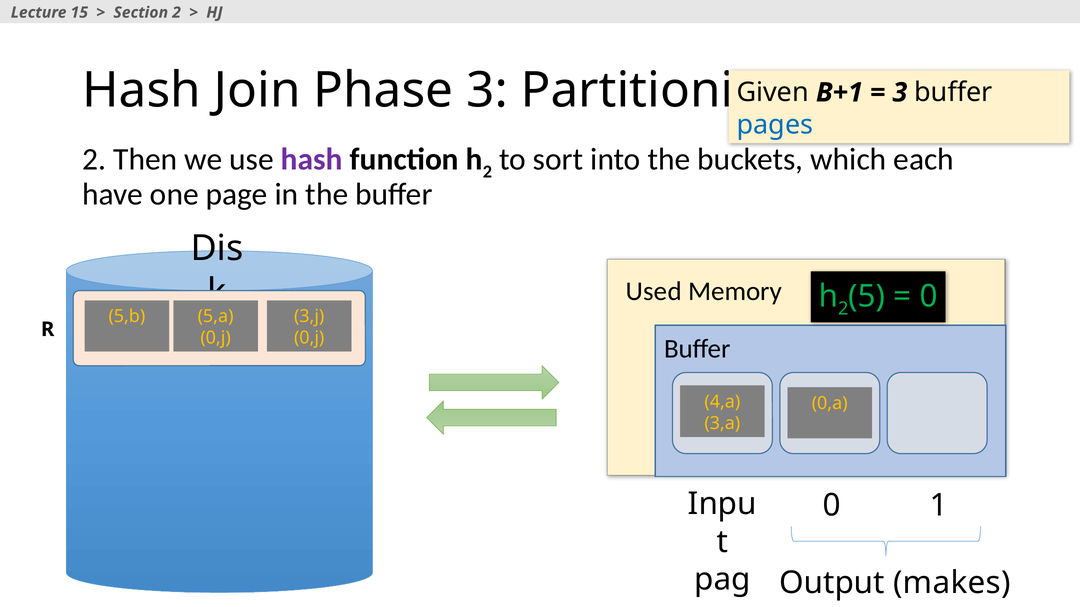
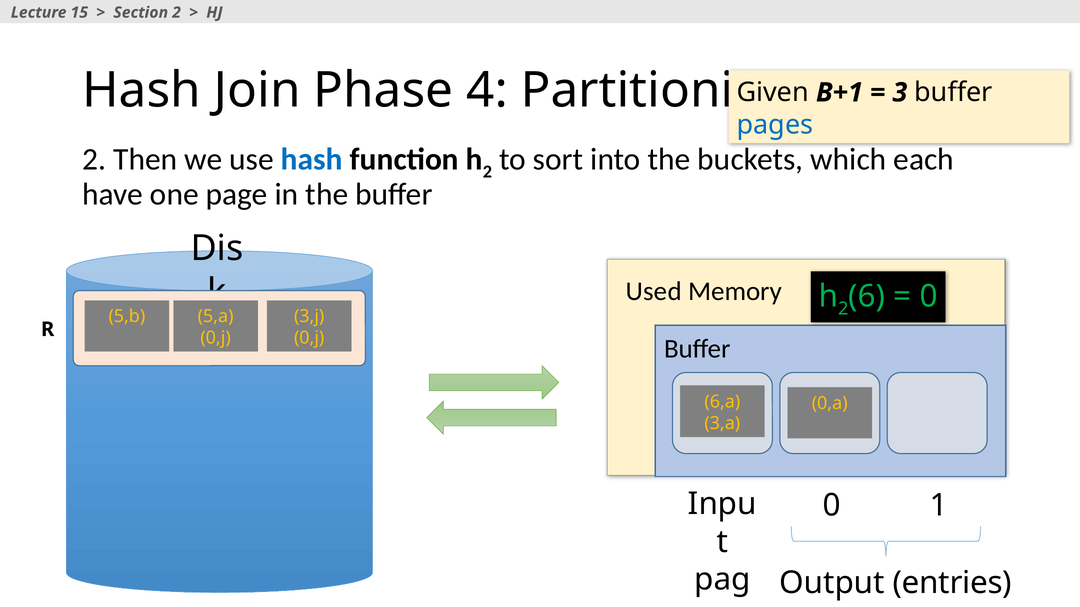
Phase 3: 3 -> 4
hash at (312, 159) colour: purple -> blue
5: 5 -> 6
4,a: 4,a -> 6,a
makes: makes -> entries
